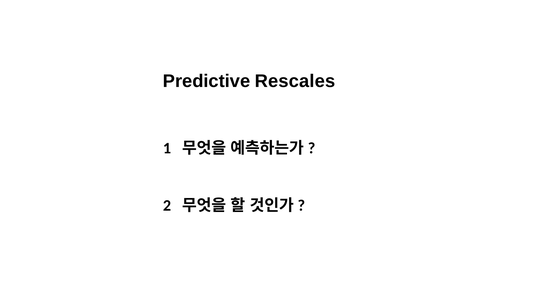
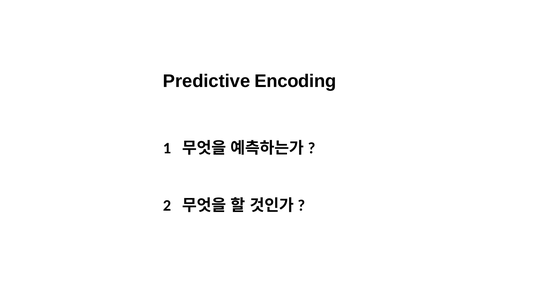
Rescales: Rescales -> Encoding
